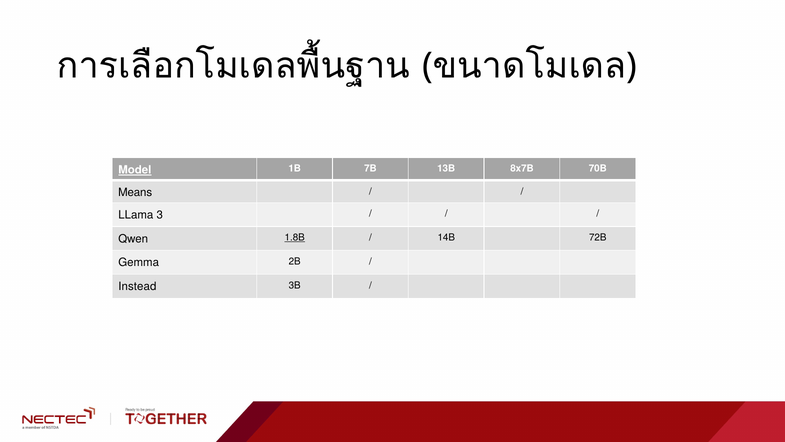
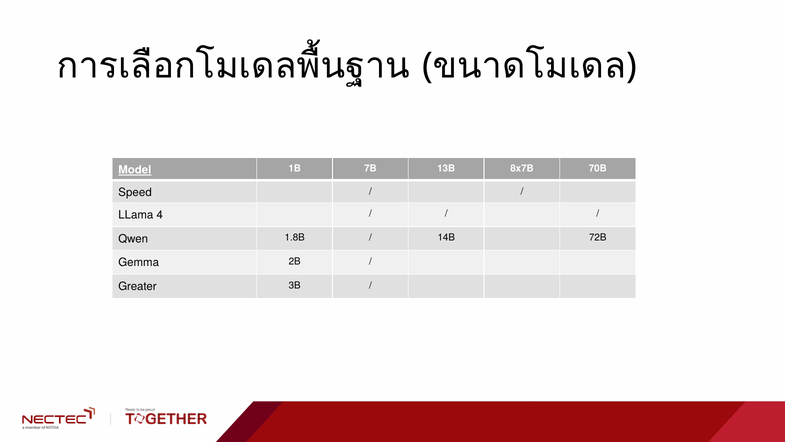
Means: Means -> Speed
3: 3 -> 4
1.8B underline: present -> none
Instead: Instead -> Greater
